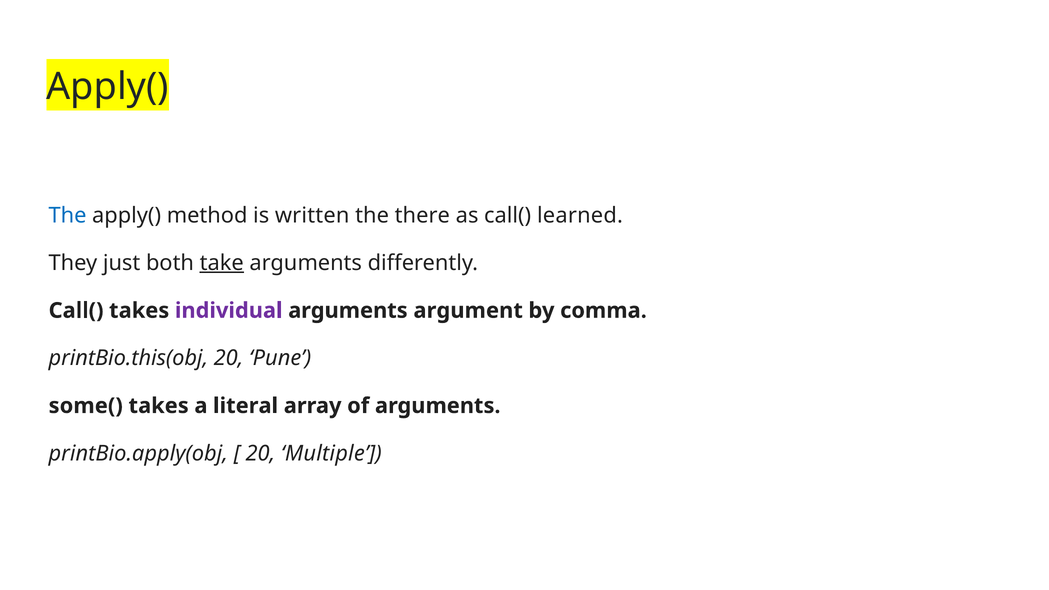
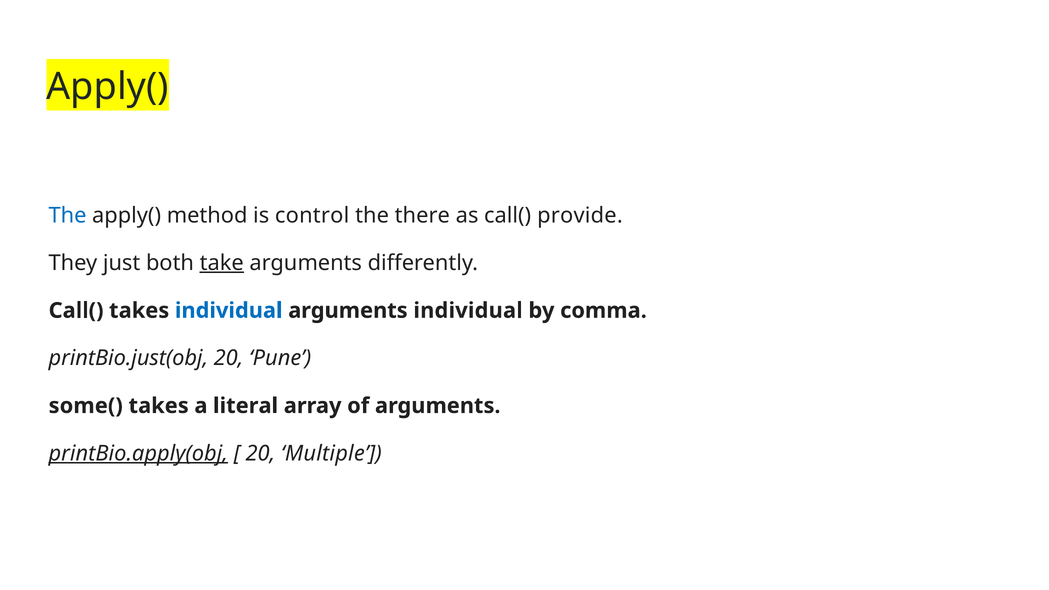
written: written -> control
learned: learned -> provide
individual at (229, 311) colour: purple -> blue
arguments argument: argument -> individual
printBio.this(obj: printBio.this(obj -> printBio.just(obj
printBio.apply(obj underline: none -> present
